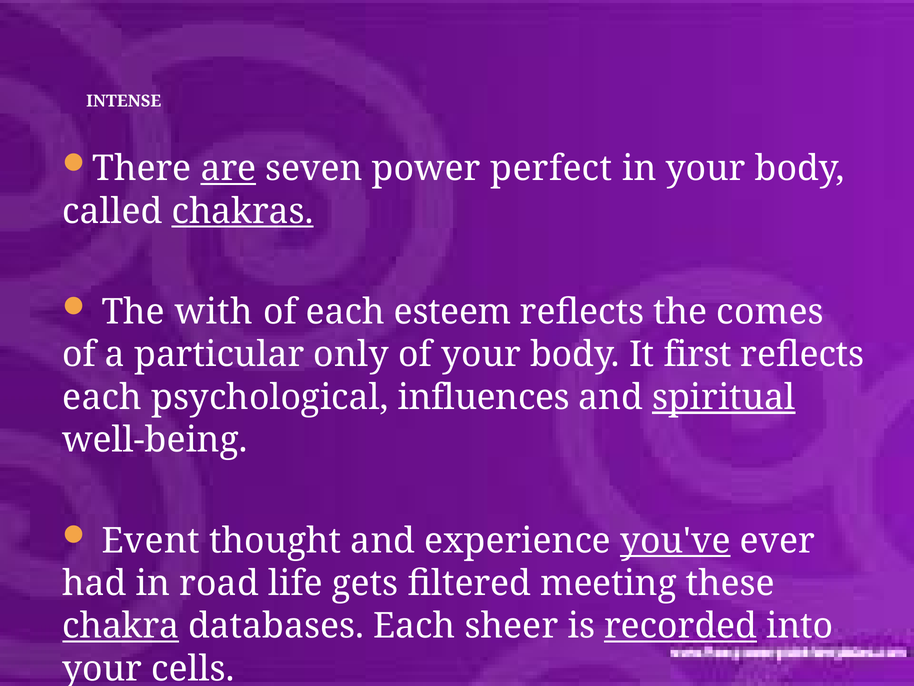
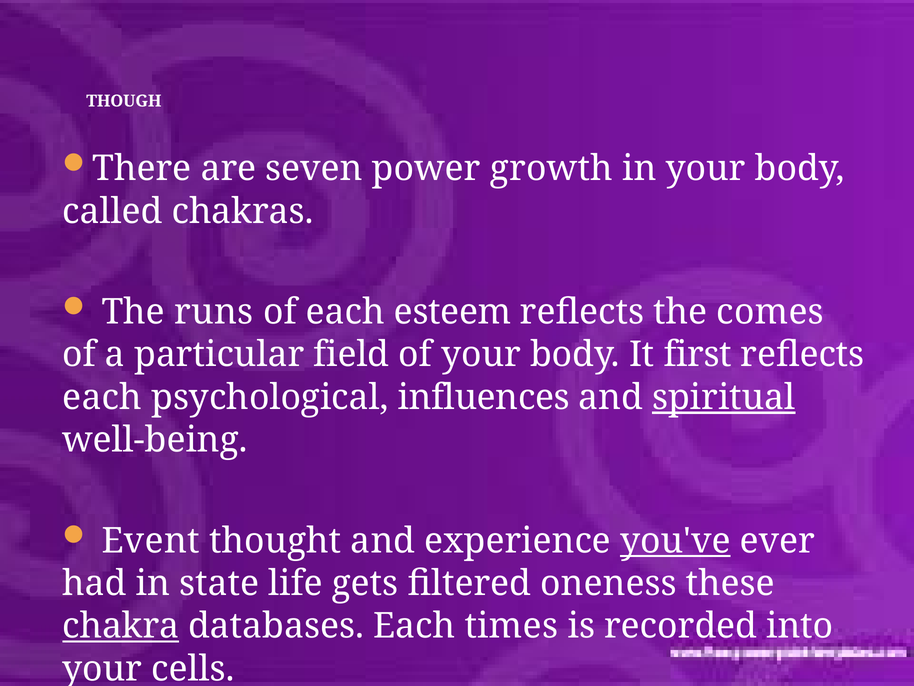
INTENSE: INTENSE -> THOUGH
are underline: present -> none
perfect: perfect -> growth
chakras underline: present -> none
with: with -> runs
only: only -> field
road: road -> state
meeting: meeting -> oneness
sheer: sheer -> times
recorded underline: present -> none
